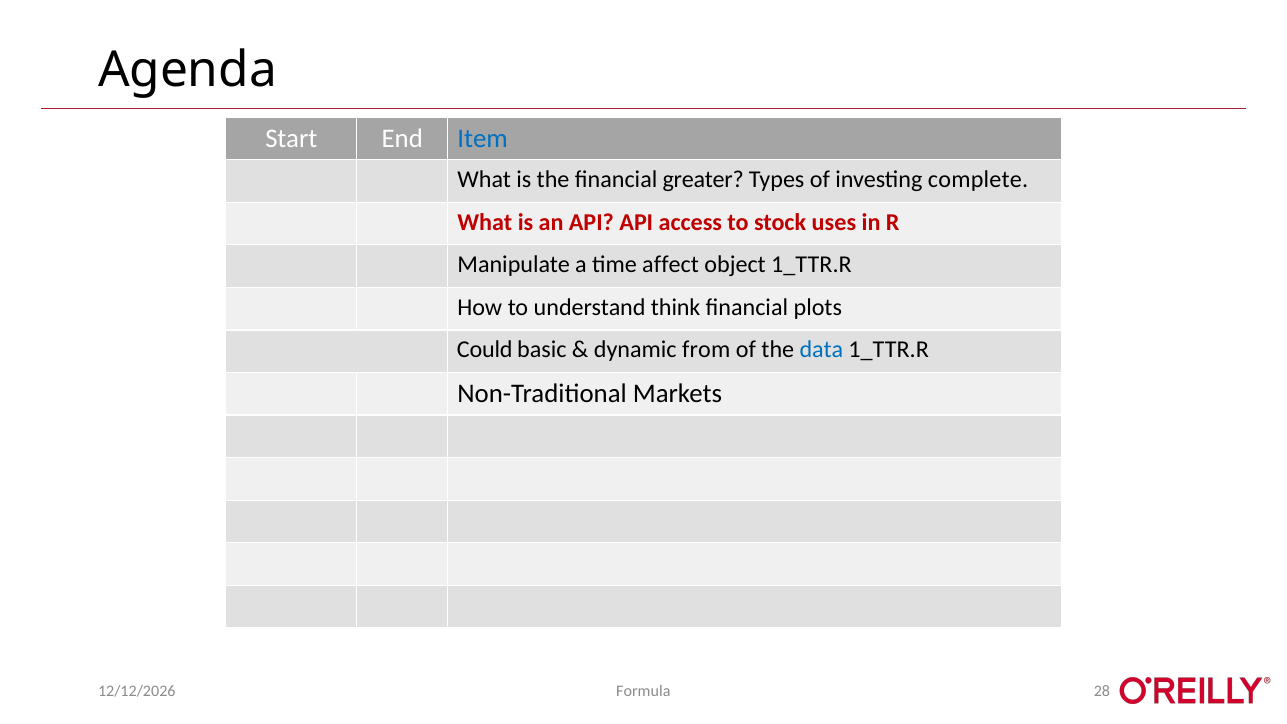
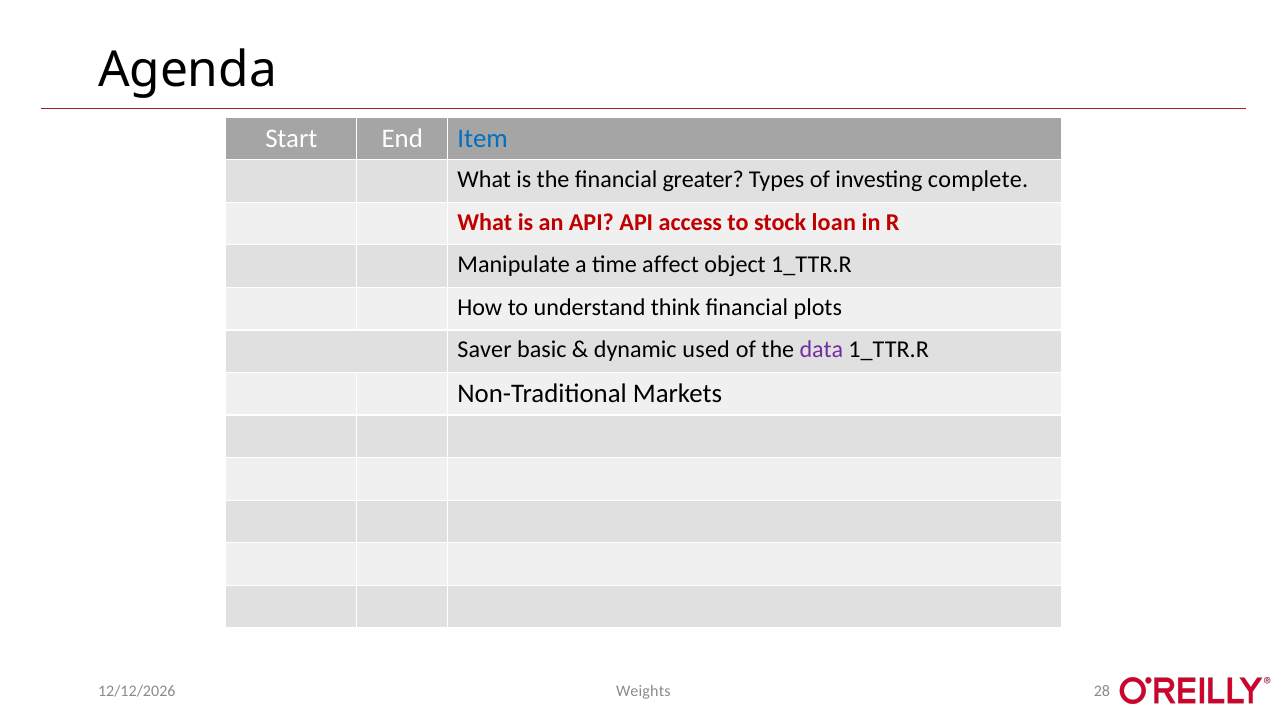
uses: uses -> loan
Could: Could -> Saver
from: from -> used
data colour: blue -> purple
Formula: Formula -> Weights
